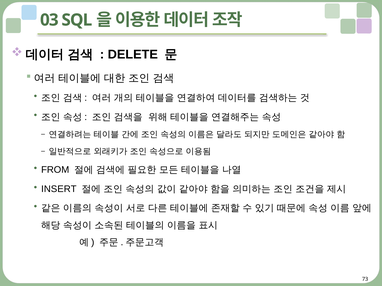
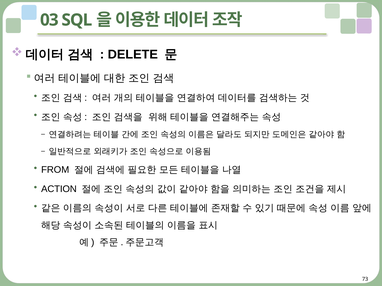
INSERT: INSERT -> ACTION
